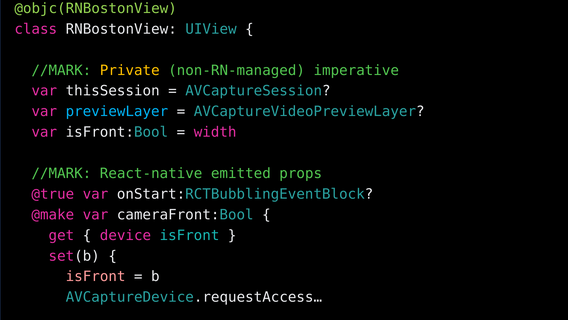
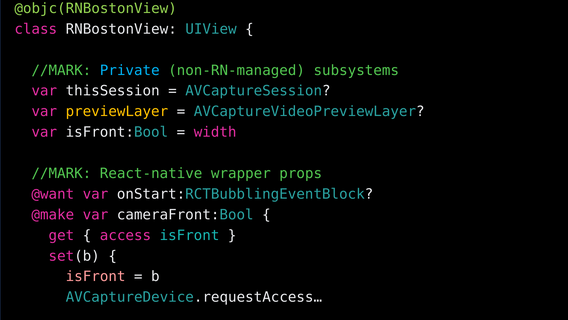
Private colour: yellow -> light blue
imperative: imperative -> subsystems
previewLayer colour: light blue -> yellow
emitted: emitted -> wrapper
@true: @true -> @want
device: device -> access
